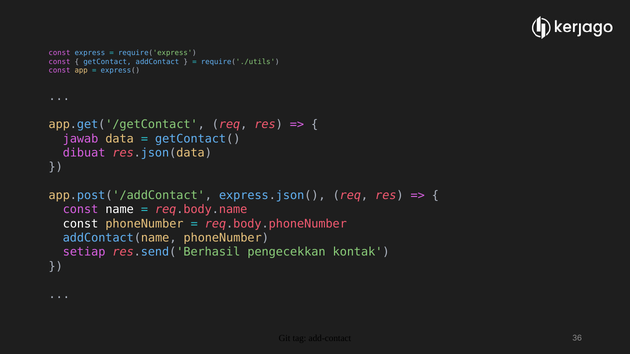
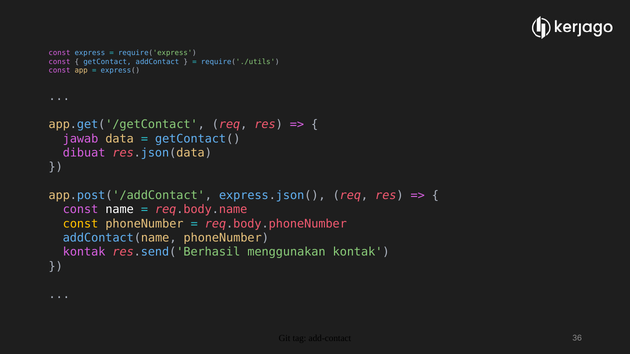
const at (81, 224) colour: white -> yellow
setiap at (84, 252): setiap -> kontak
pengecekkan: pengecekkan -> menggunakan
